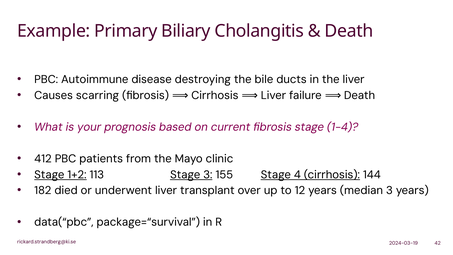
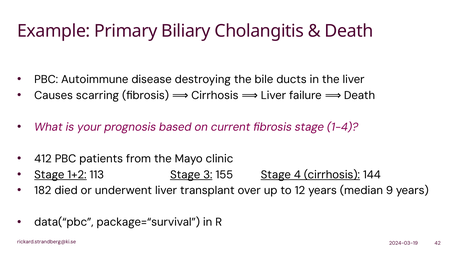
median 3: 3 -> 9
